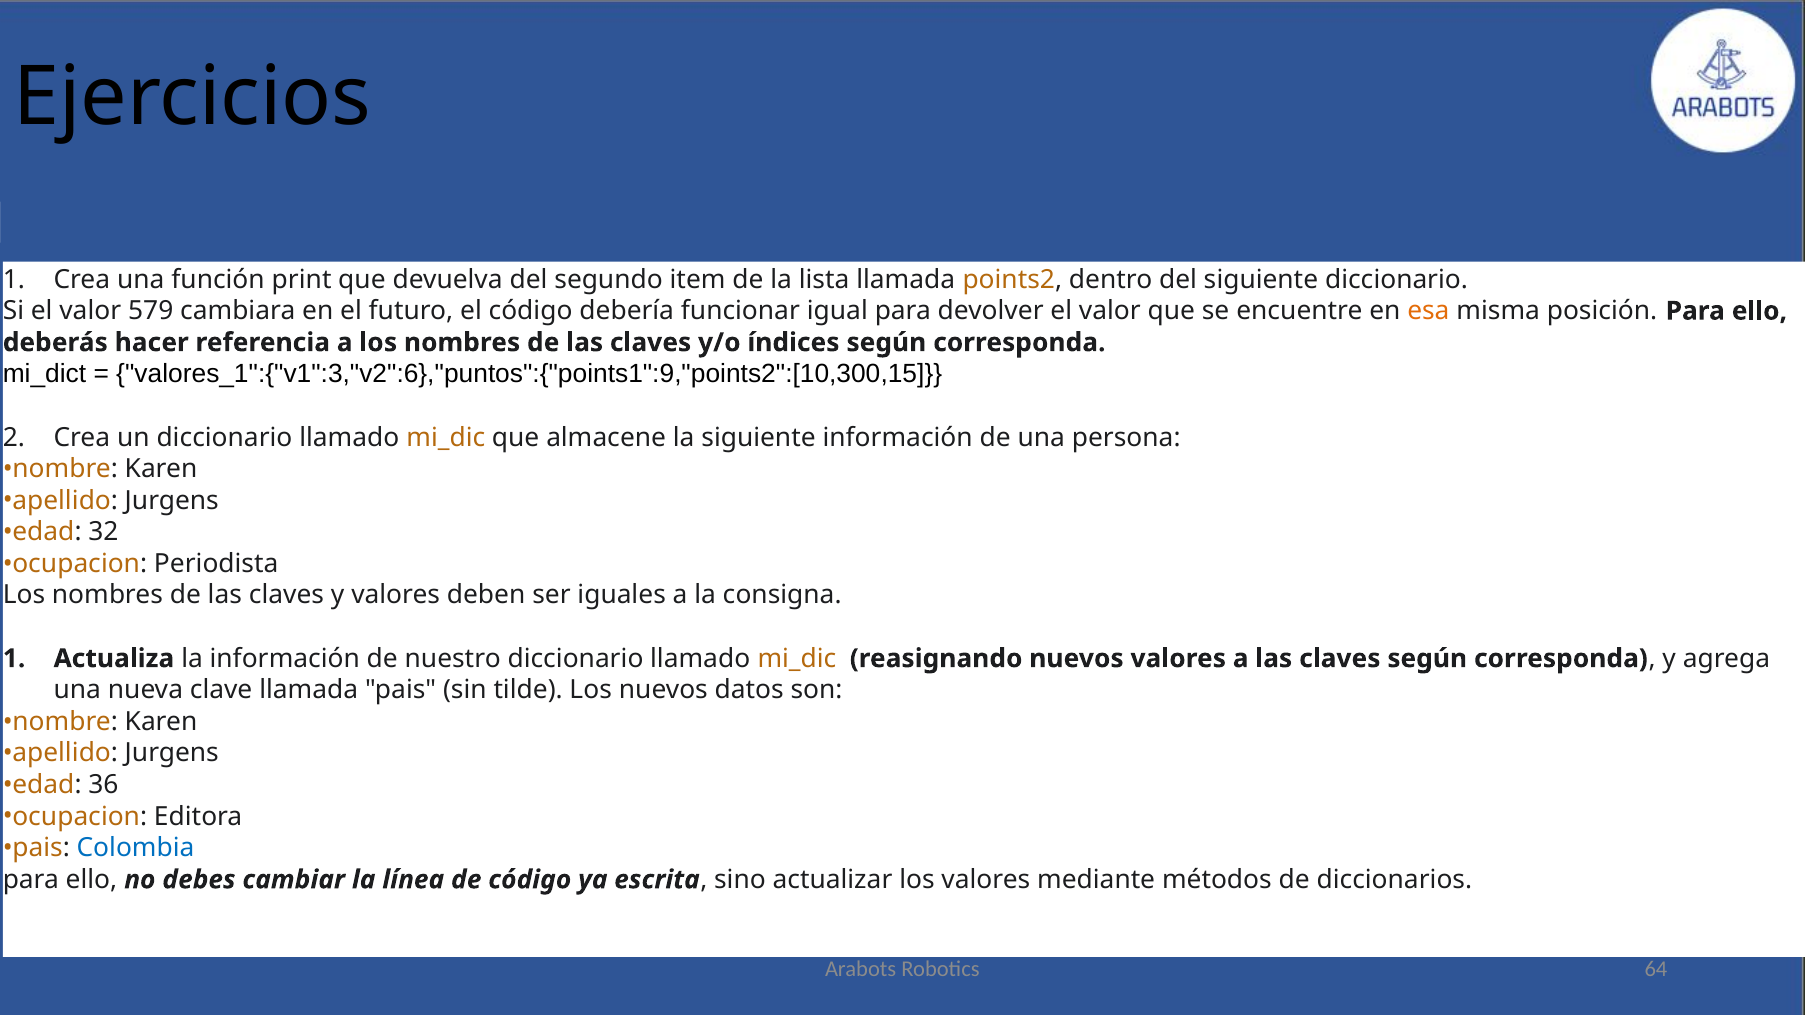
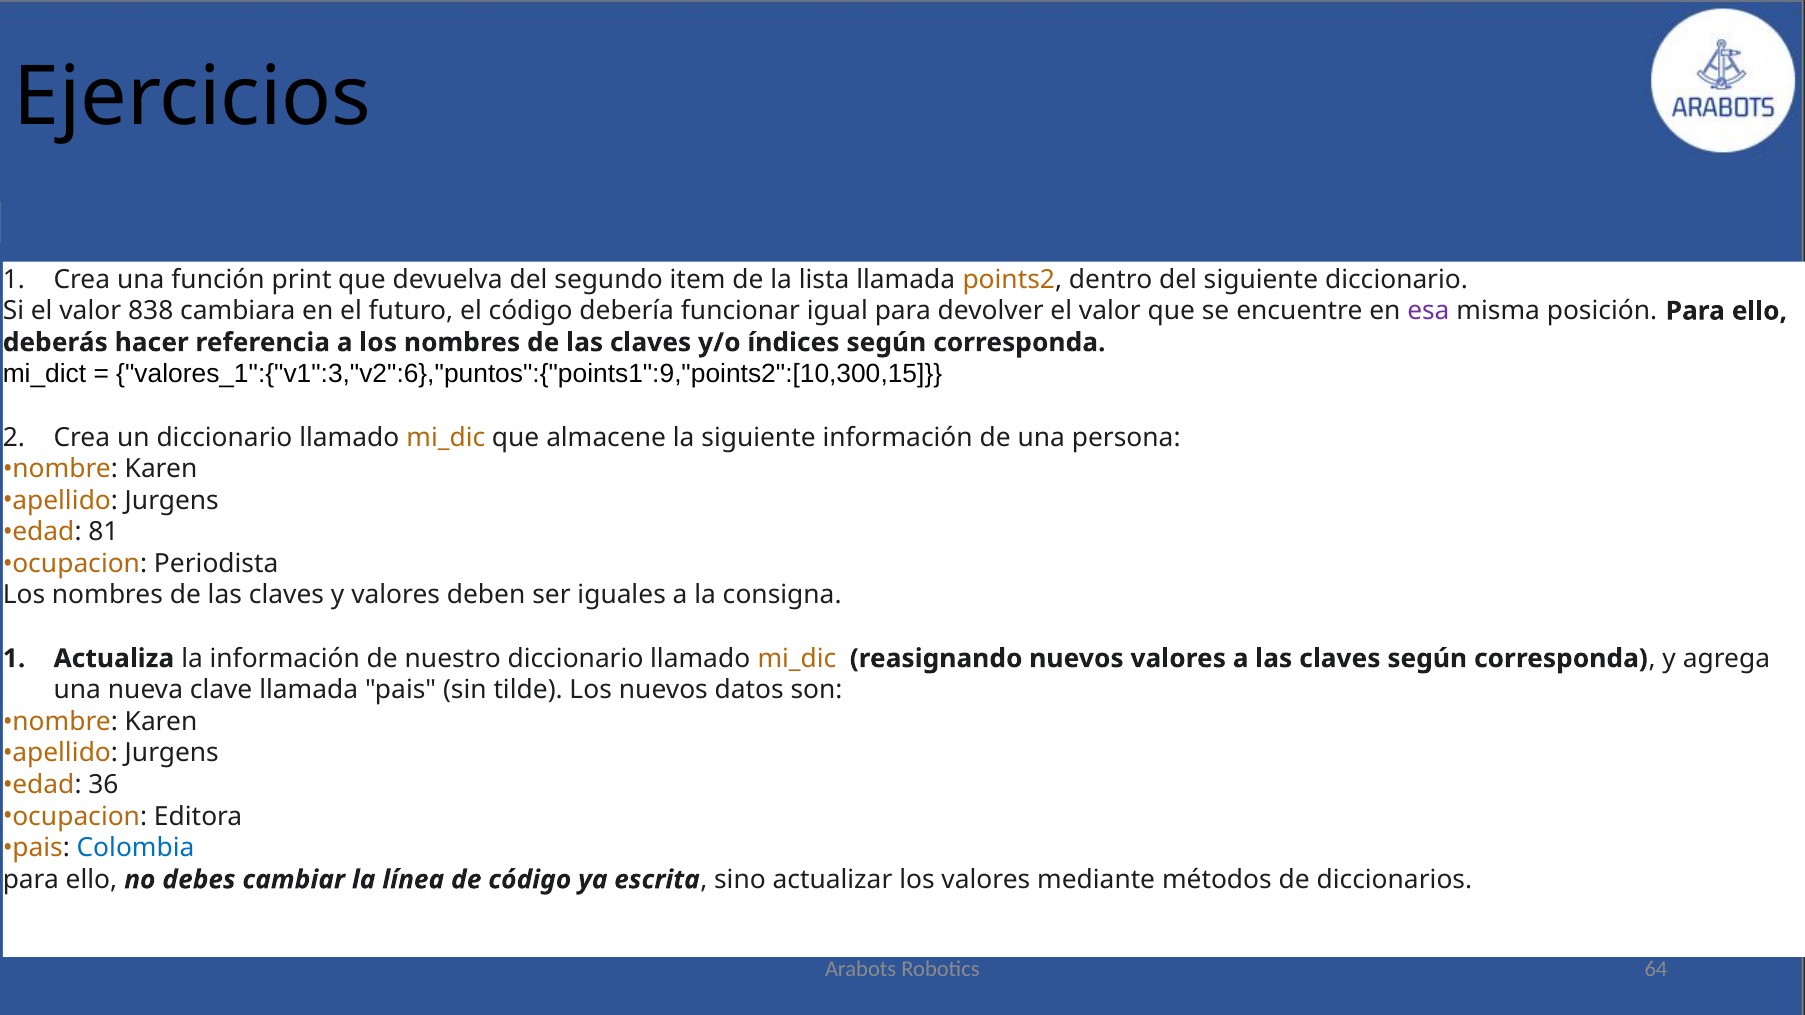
579: 579 -> 838
esa colour: orange -> purple
32: 32 -> 81
